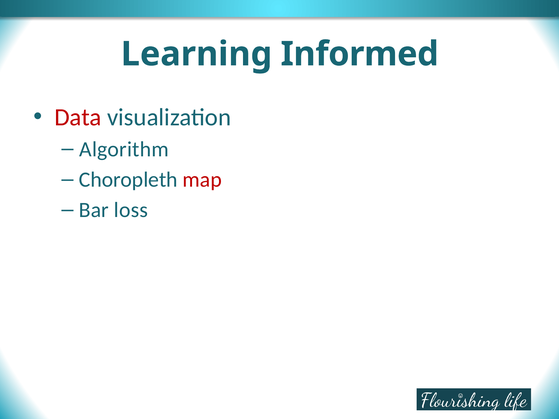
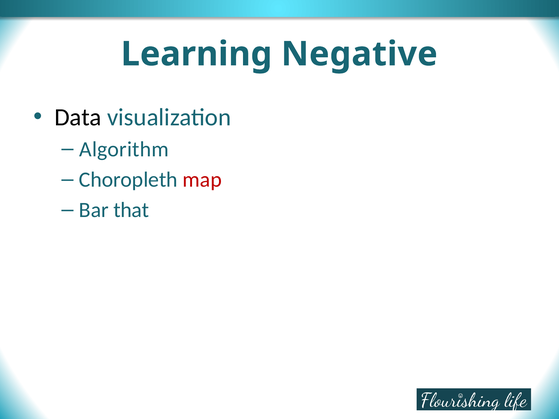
Informed: Informed -> Negative
Data colour: red -> black
loss: loss -> that
